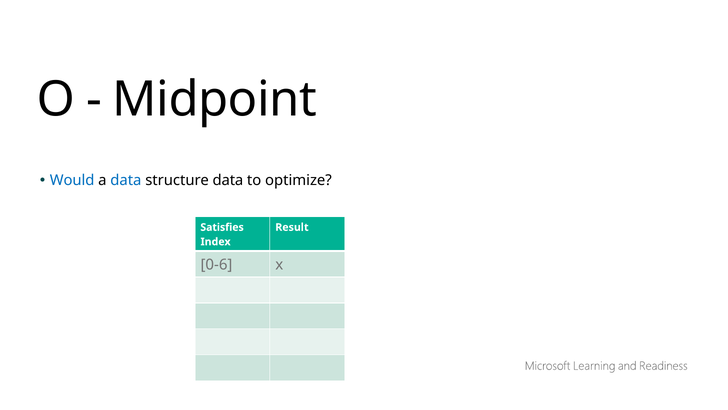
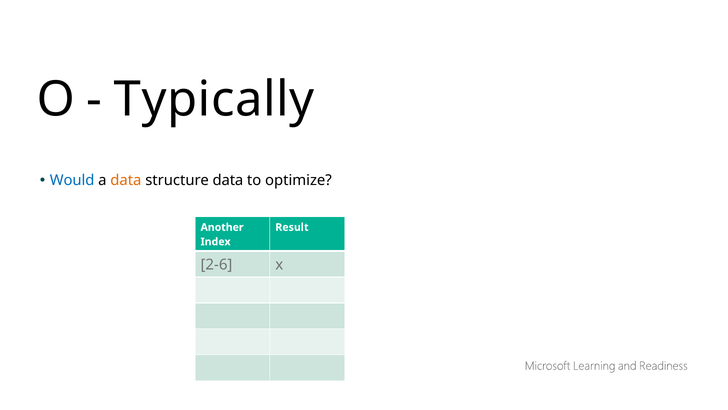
Midpoint: Midpoint -> Typically
data at (126, 180) colour: blue -> orange
Satisfies: Satisfies -> Another
0-6: 0-6 -> 2-6
